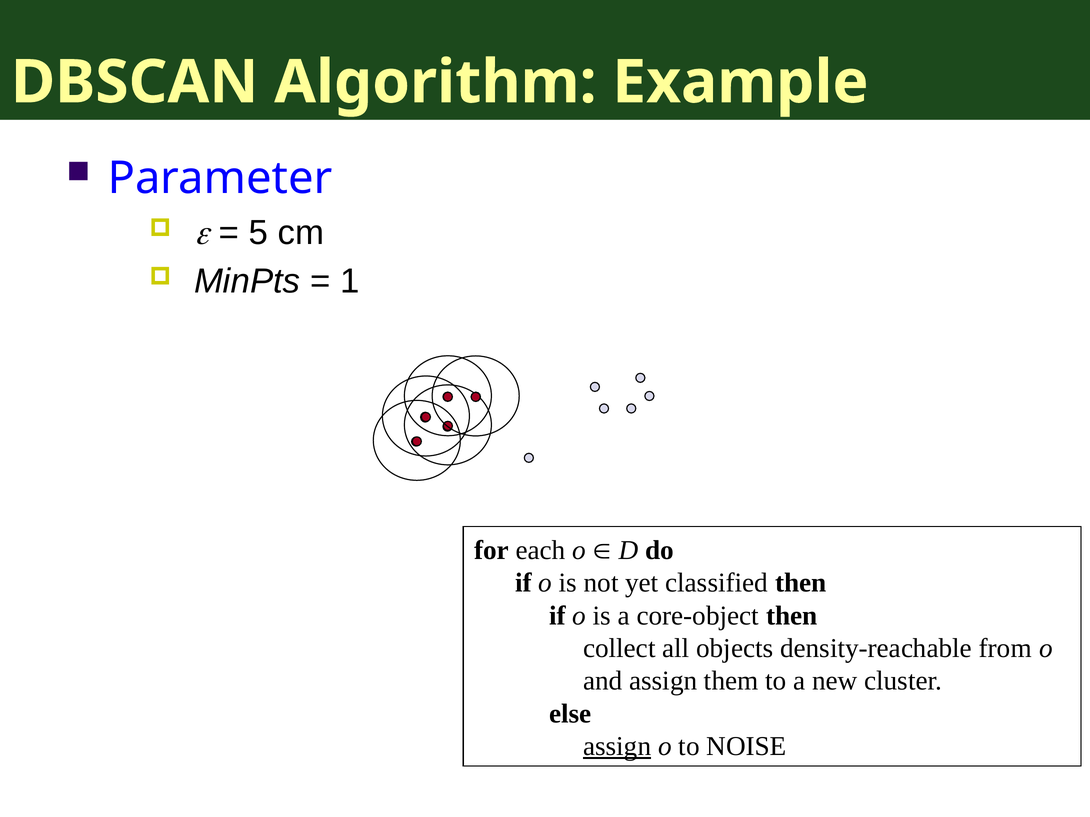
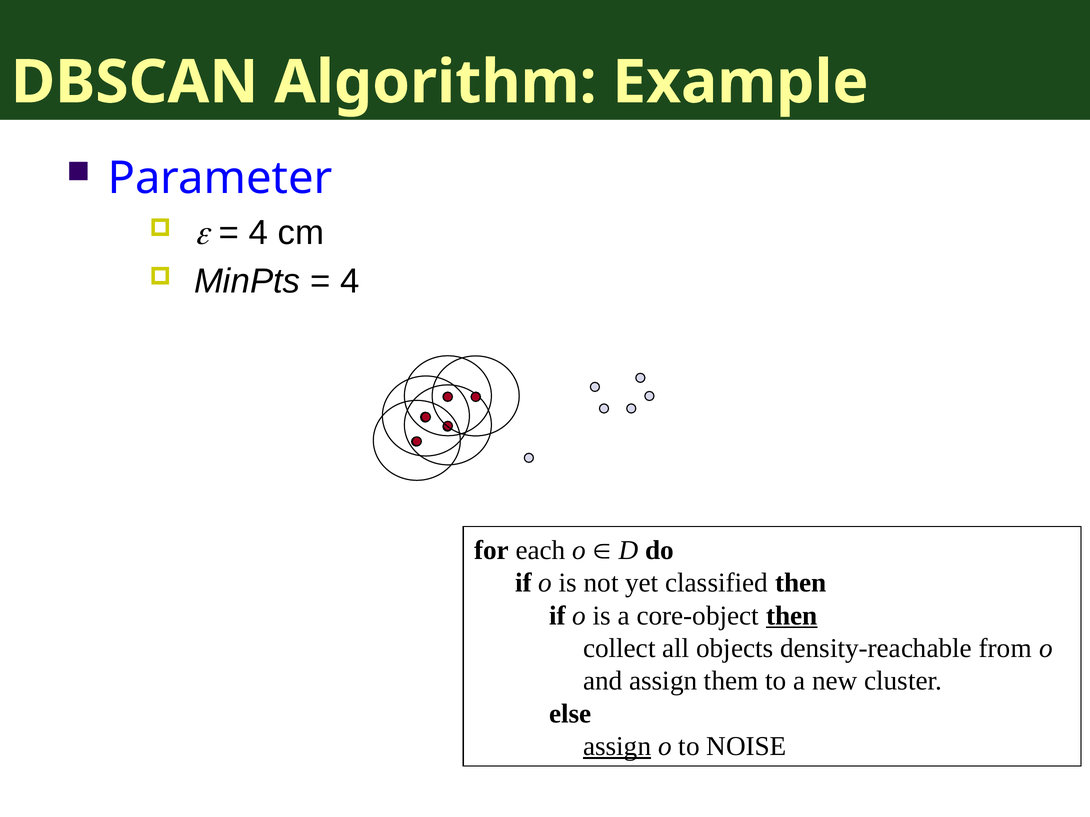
5 at (258, 233): 5 -> 4
1 at (350, 282): 1 -> 4
then at (792, 616) underline: none -> present
